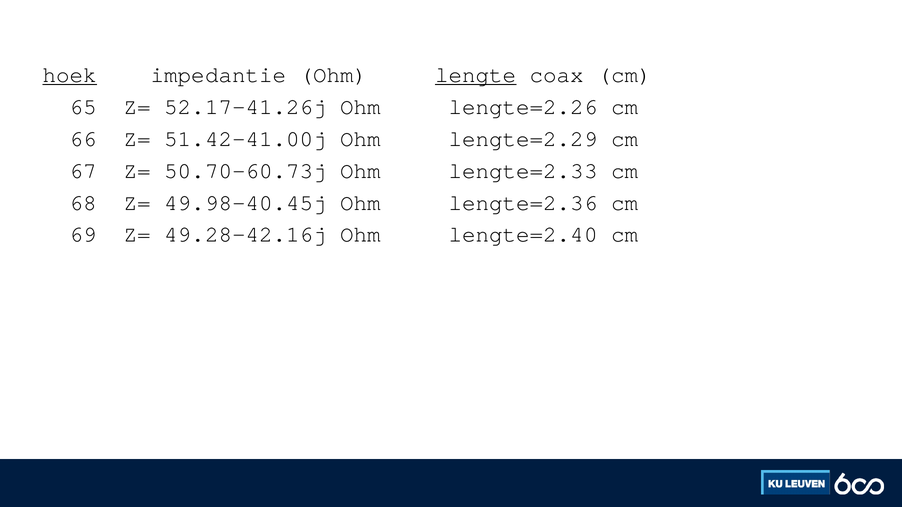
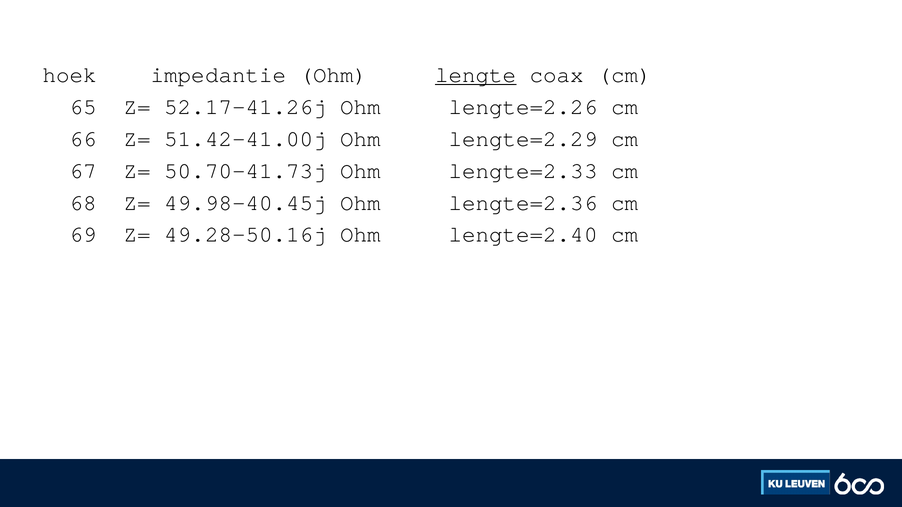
hoek underline: present -> none
50.70-60.73j: 50.70-60.73j -> 50.70-41.73j
49.28-42.16j: 49.28-42.16j -> 49.28-50.16j
